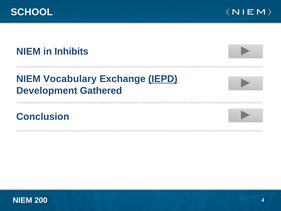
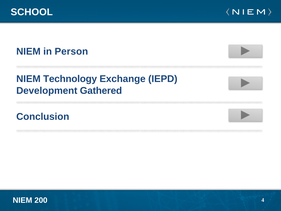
Inhibits: Inhibits -> Person
Vocabulary: Vocabulary -> Technology
IEPD underline: present -> none
